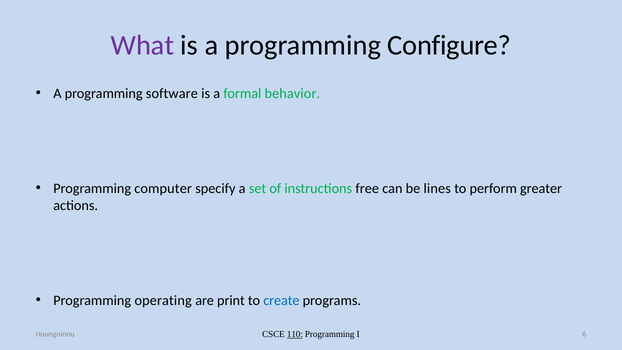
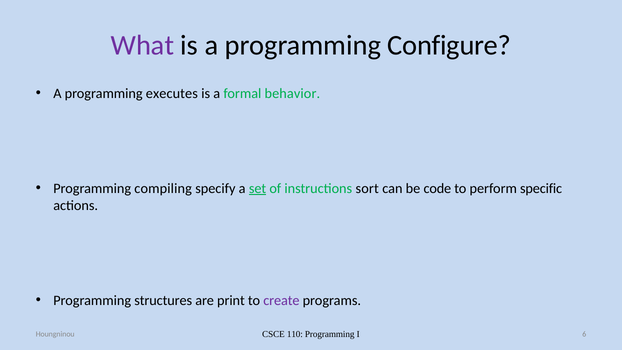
software: software -> executes
computer: computer -> compiling
set underline: none -> present
free: free -> sort
lines: lines -> code
greater: greater -> specific
operating: operating -> structures
create colour: blue -> purple
110 underline: present -> none
